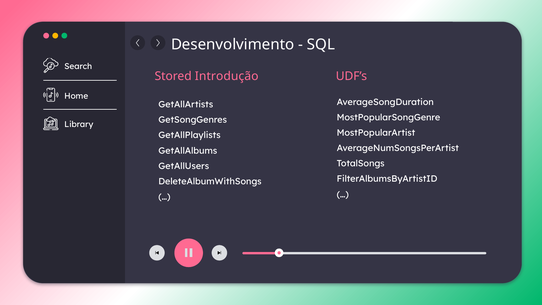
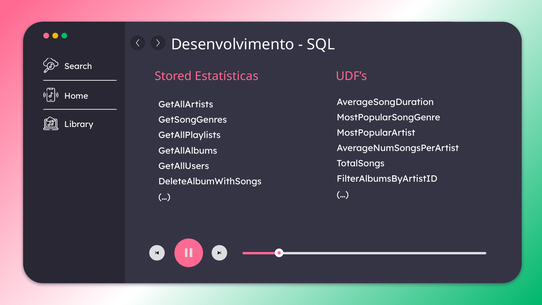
Introdução: Introdução -> Estatísticas
